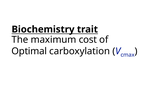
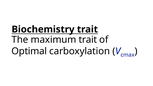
maximum cost: cost -> trait
